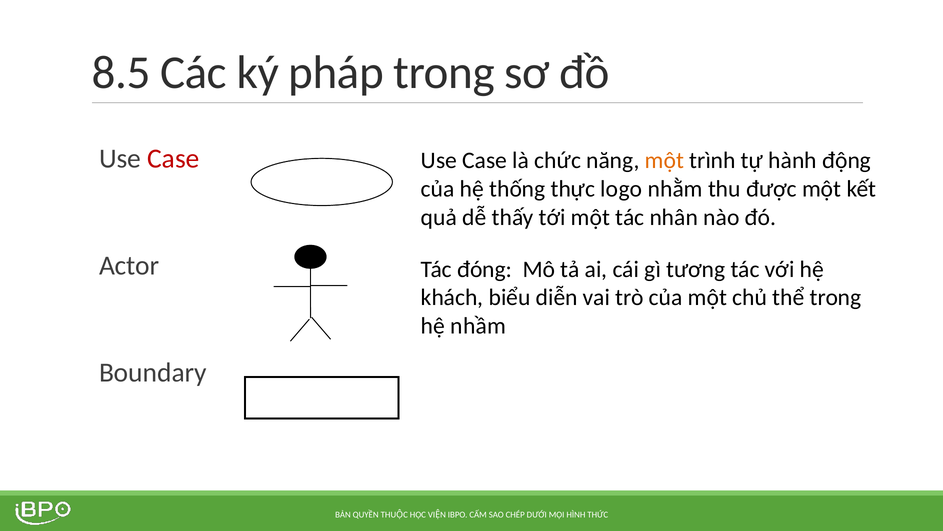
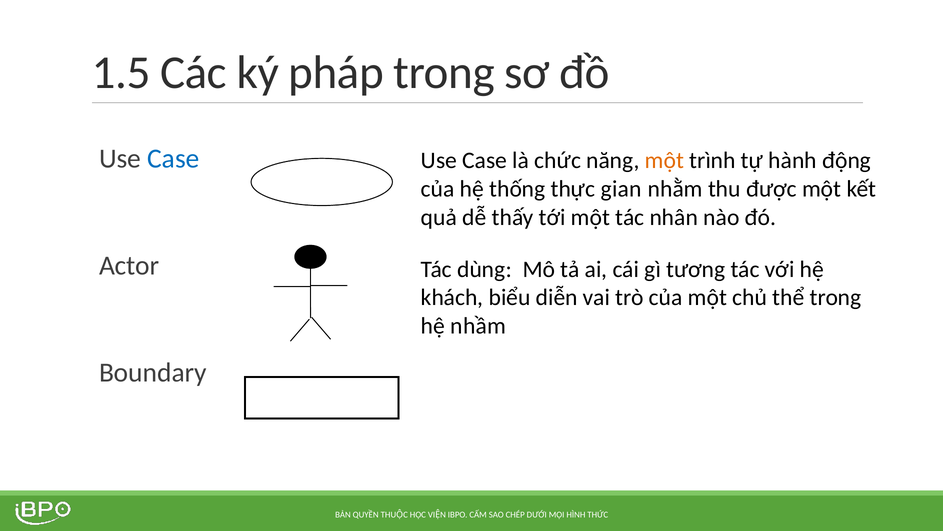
8.5: 8.5 -> 1.5
Case at (173, 159) colour: red -> blue
logo: logo -> gian
đóng: đóng -> dùng
